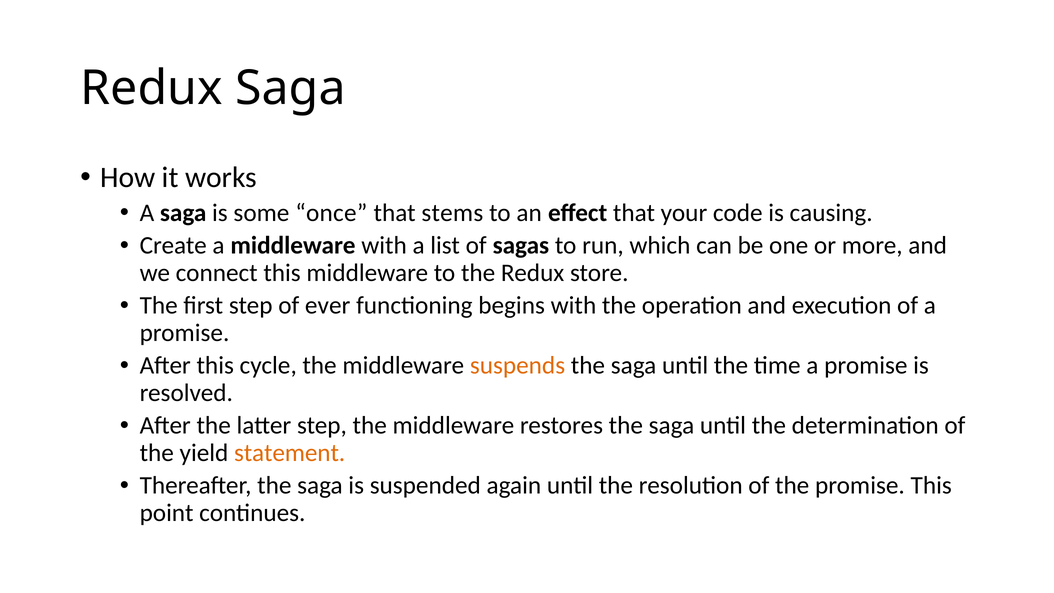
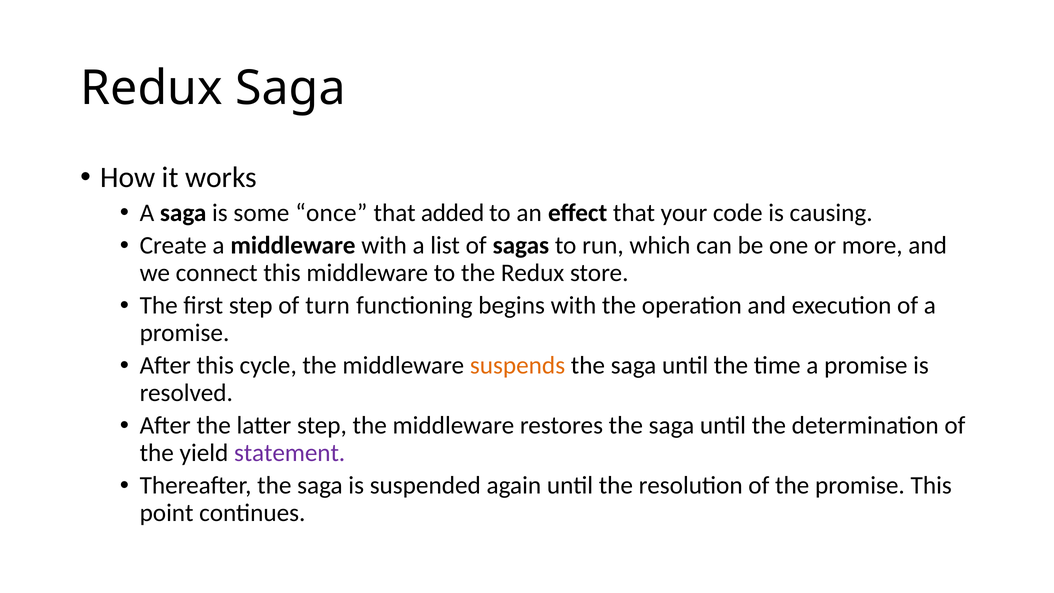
stems: stems -> added
ever: ever -> turn
statement colour: orange -> purple
